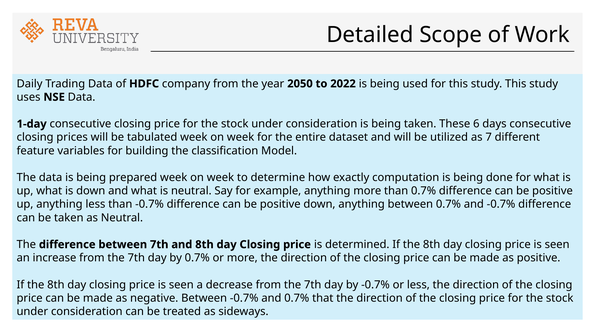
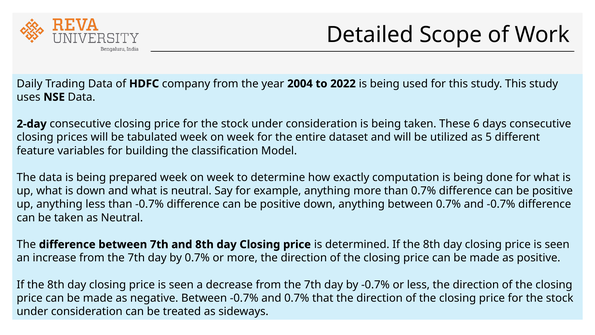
2050: 2050 -> 2004
1-day: 1-day -> 2-day
7: 7 -> 5
